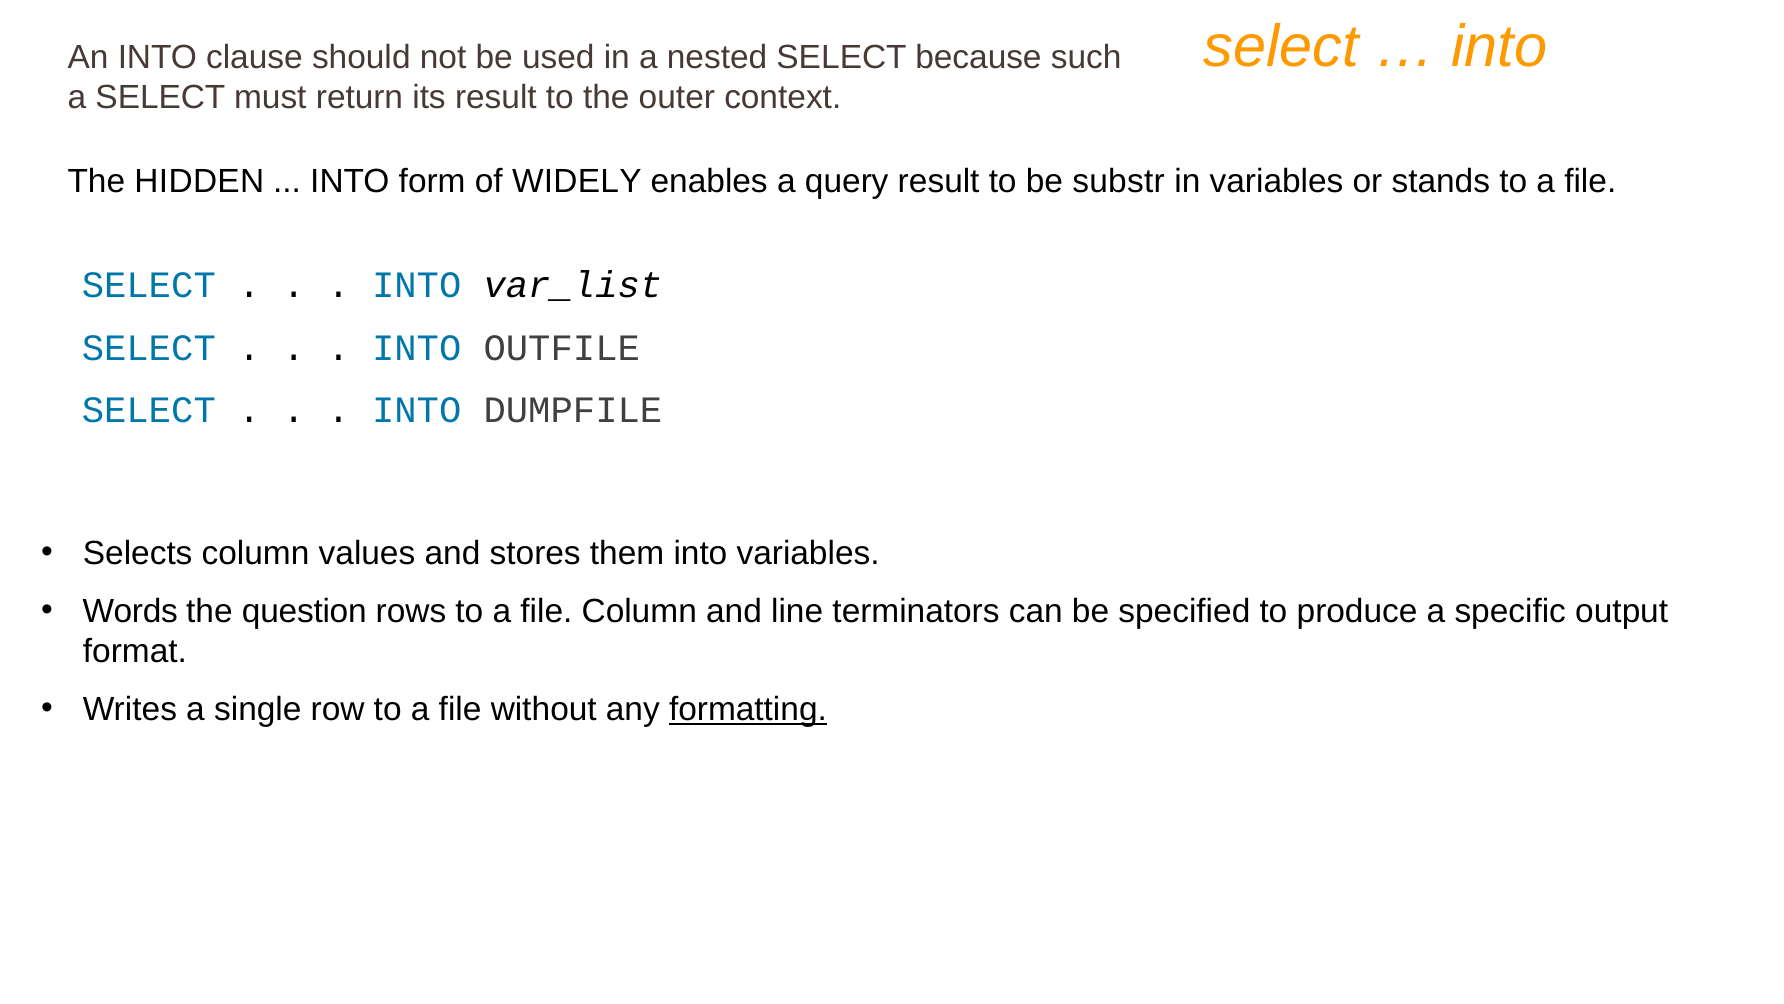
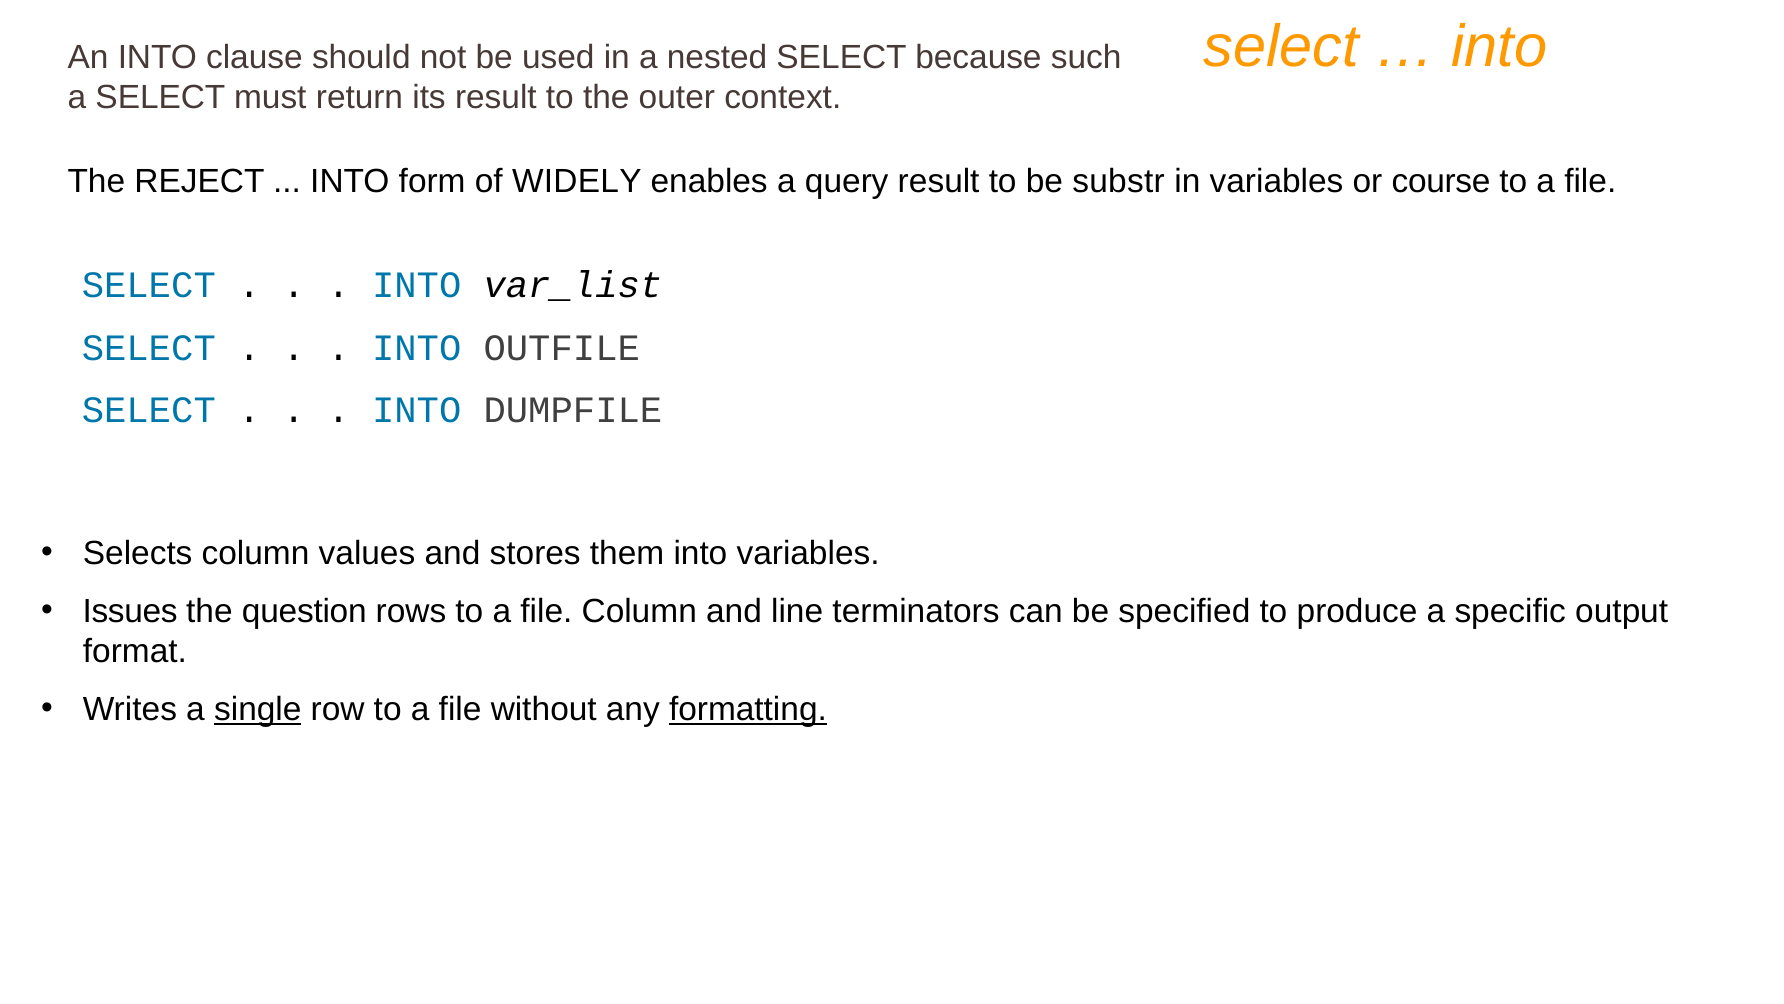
HIDDEN: HIDDEN -> REJECT
stands: stands -> course
Words: Words -> Issues
single underline: none -> present
